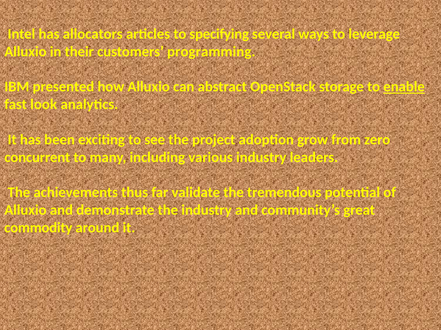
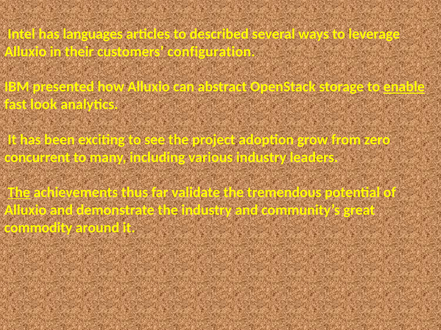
allocators: allocators -> languages
specifying: specifying -> described
programming: programming -> configuration
The at (19, 193) underline: none -> present
